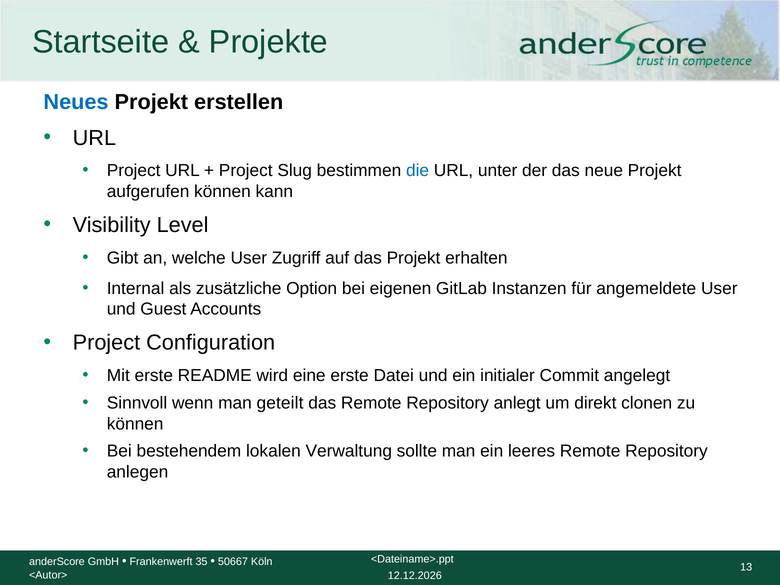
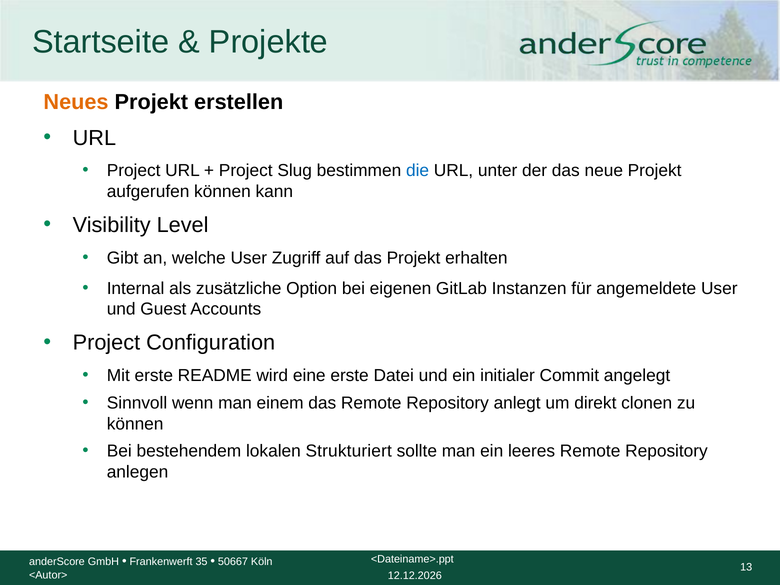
Neues colour: blue -> orange
geteilt: geteilt -> einem
Verwaltung: Verwaltung -> Strukturiert
